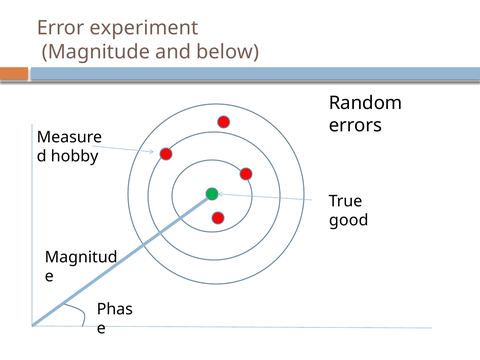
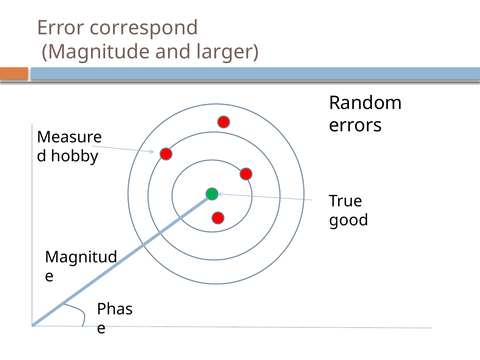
experiment: experiment -> correspond
below: below -> larger
